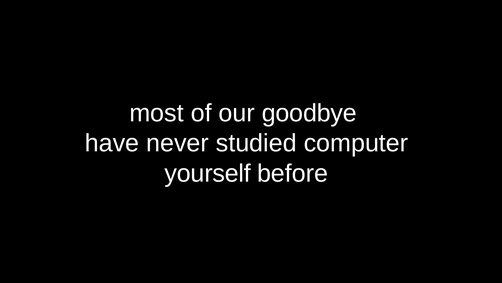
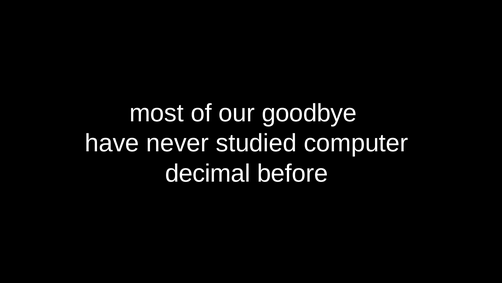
yourself: yourself -> decimal
